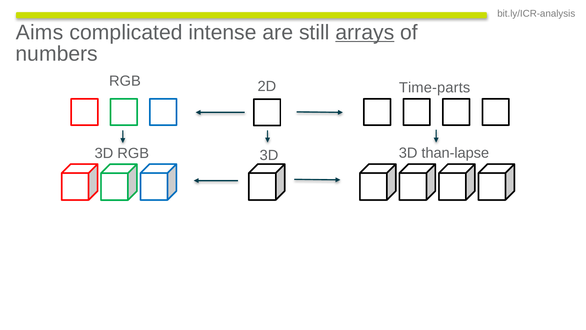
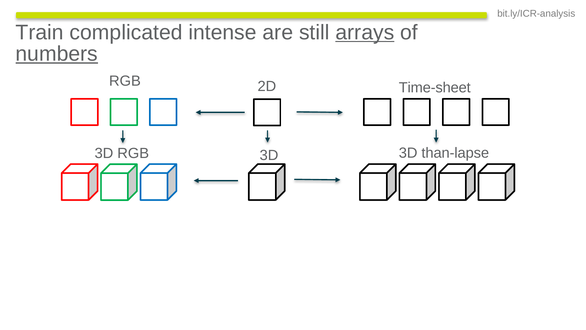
Aims: Aims -> Train
numbers underline: none -> present
Time-parts: Time-parts -> Time-sheet
